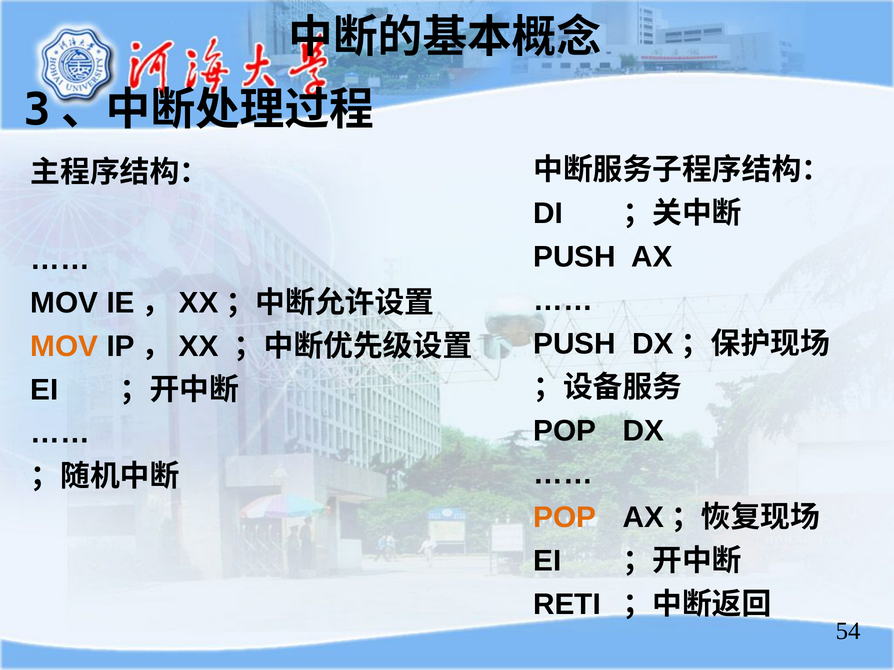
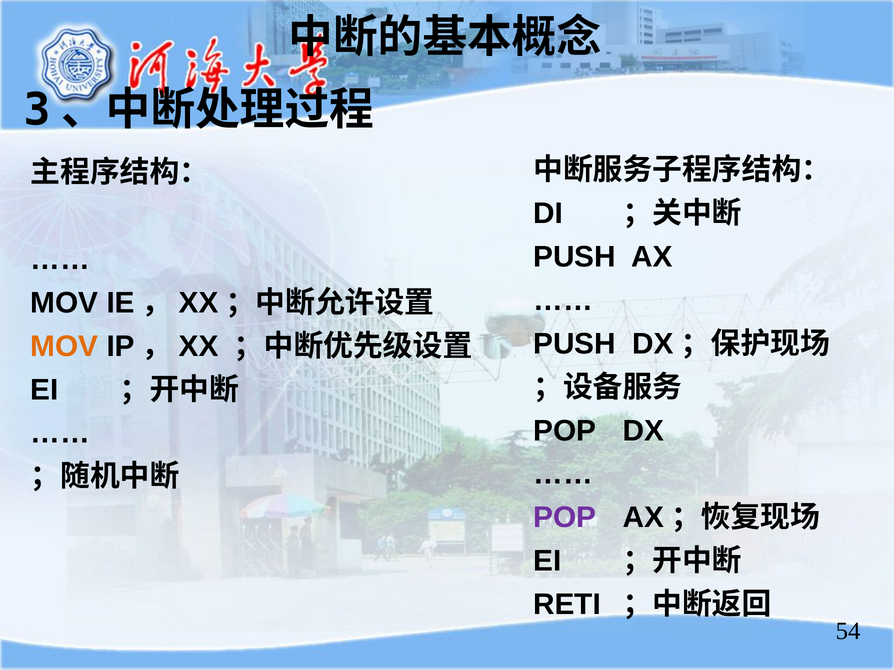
POP at (565, 518) colour: orange -> purple
